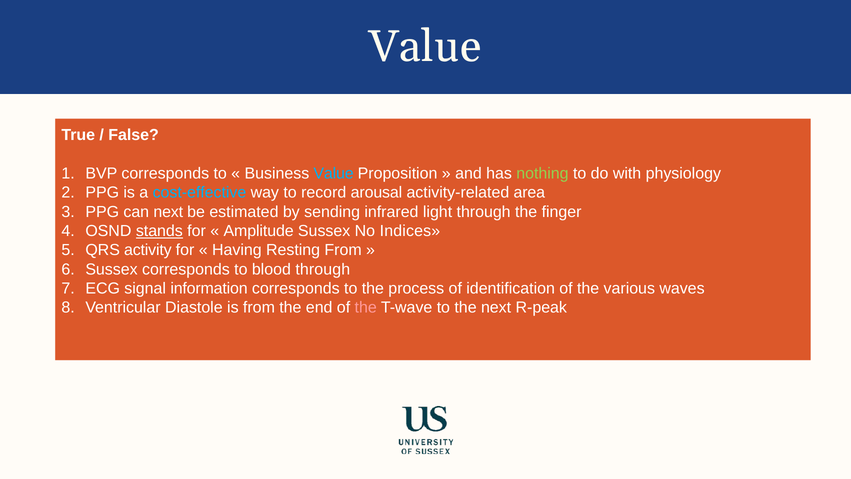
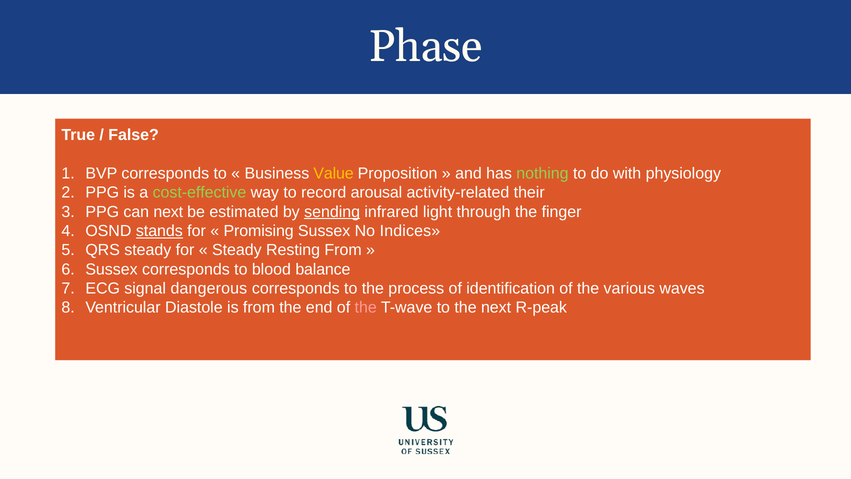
Value at (425, 47): Value -> Phase
Value at (334, 173) colour: light blue -> yellow
cost-effective colour: light blue -> light green
area: area -> their
sending underline: none -> present
Amplitude: Amplitude -> Promising
QRS activity: activity -> steady
Having at (237, 250): Having -> Steady
blood through: through -> balance
information: information -> dangerous
